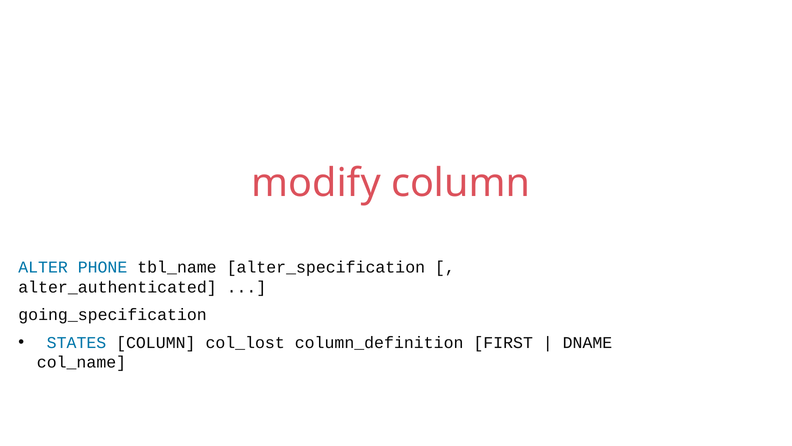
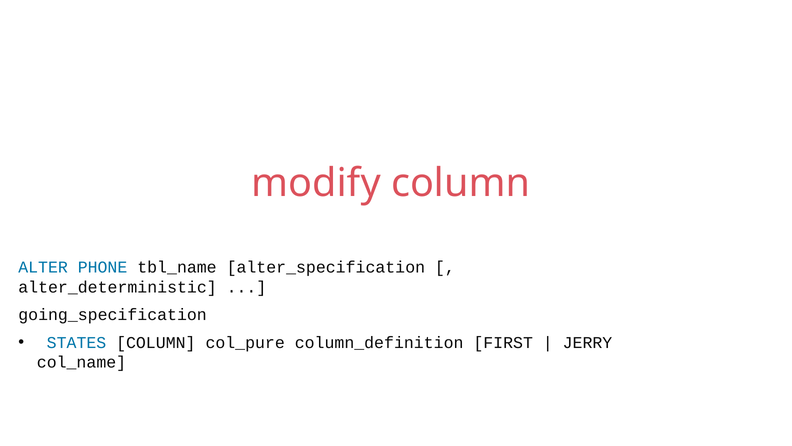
alter_authenticated: alter_authenticated -> alter_deterministic
col_lost: col_lost -> col_pure
DNAME: DNAME -> JERRY
